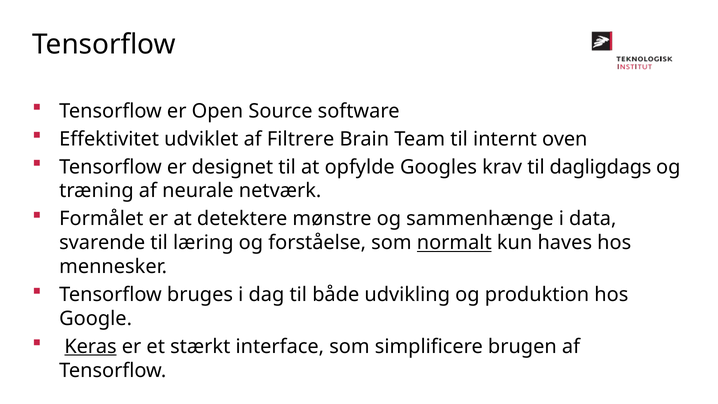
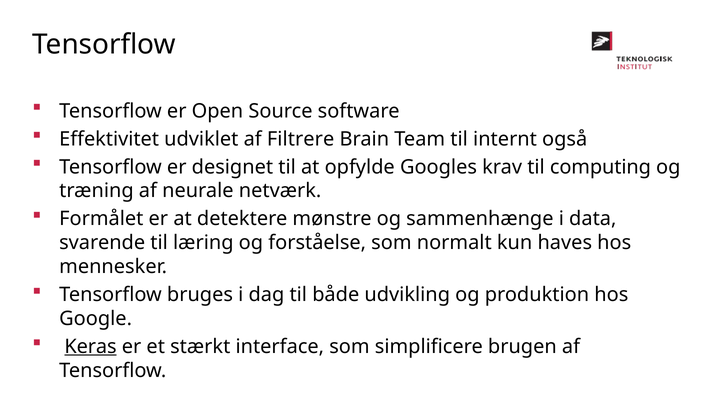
oven: oven -> også
dagligdags: dagligdags -> computing
normalt underline: present -> none
